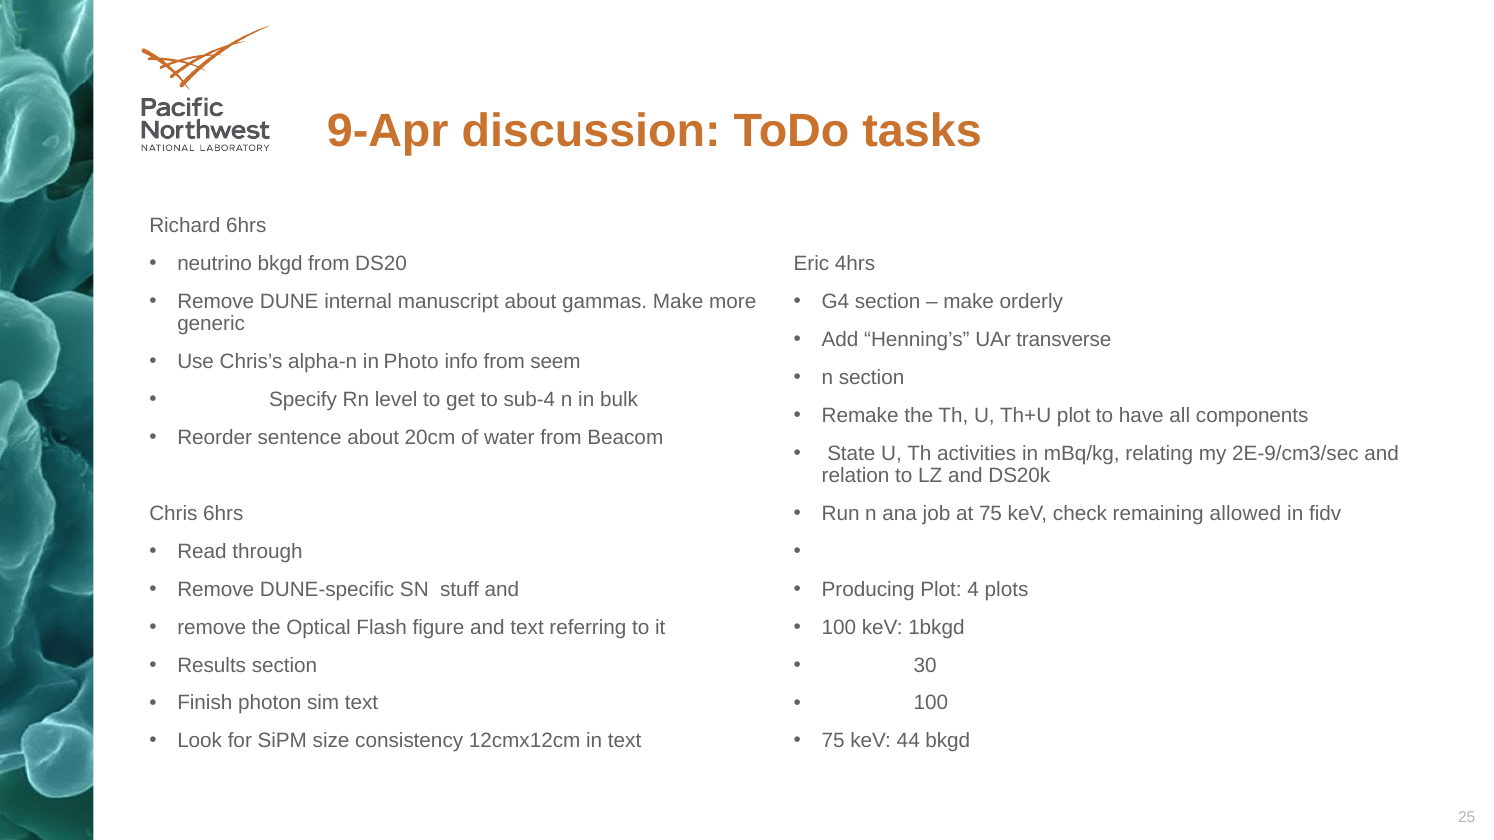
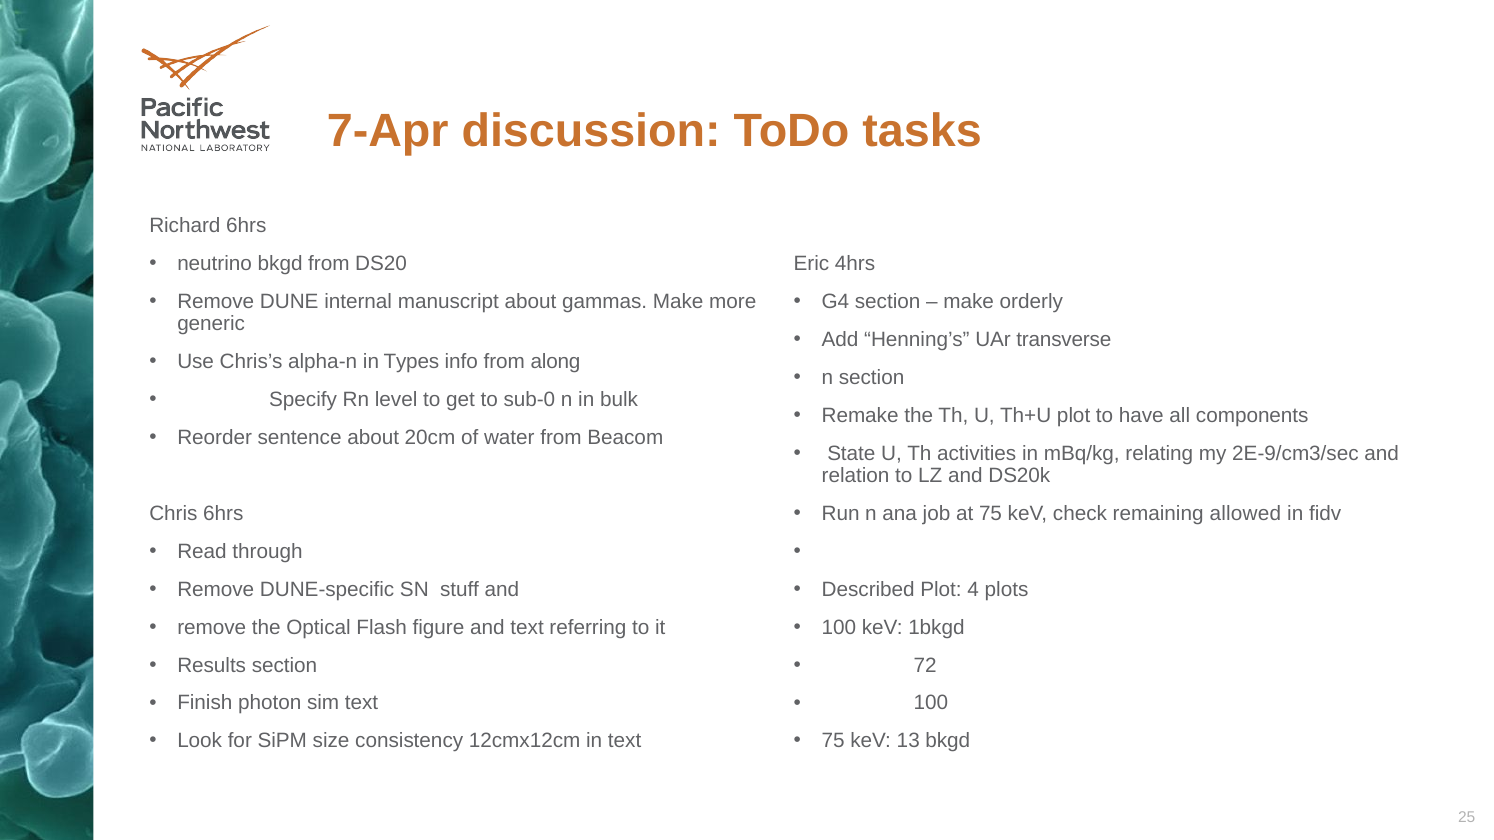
9-Apr: 9-Apr -> 7-Apr
Photo: Photo -> Types
seem: seem -> along
sub-4: sub-4 -> sub-0
Producing: Producing -> Described
30: 30 -> 72
44: 44 -> 13
